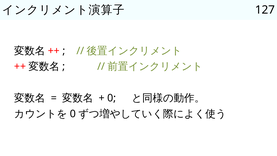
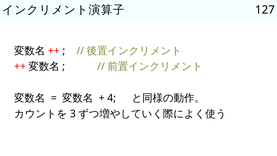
0 at (112, 98): 0 -> 4
0 at (73, 114): 0 -> 3
